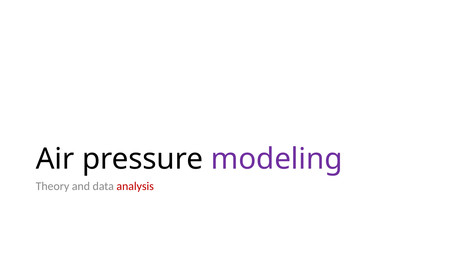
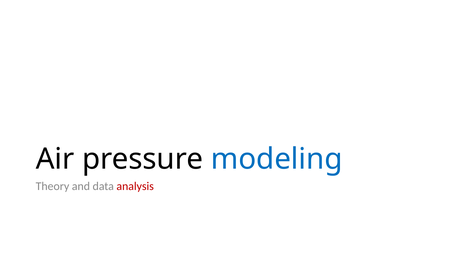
modeling colour: purple -> blue
